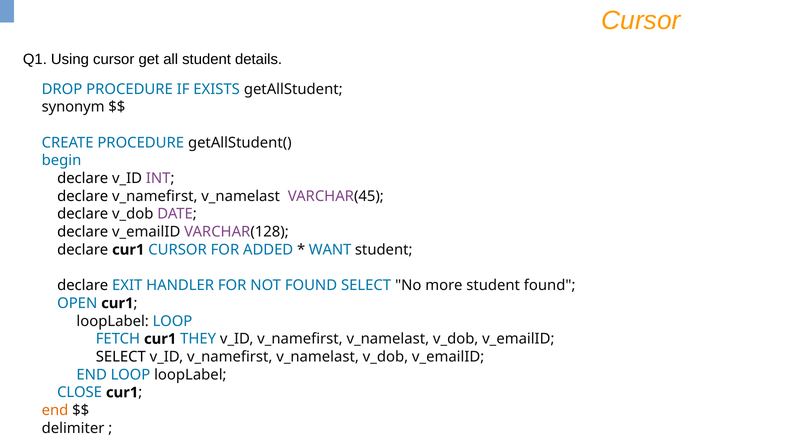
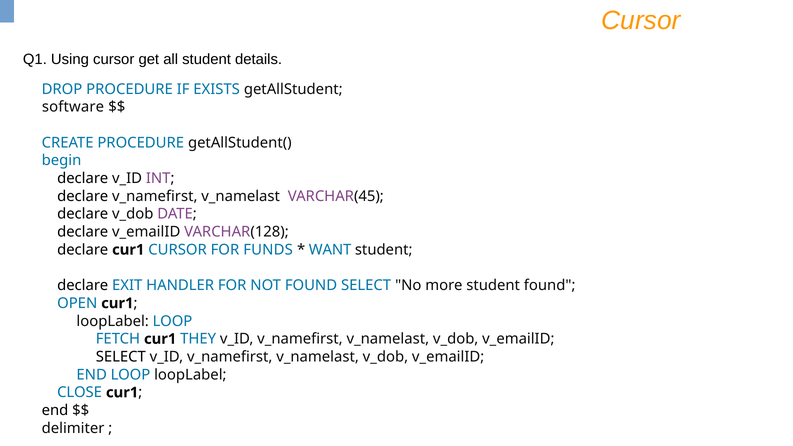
synonym: synonym -> software
ADDED: ADDED -> FUNDS
end at (55, 410) colour: orange -> black
